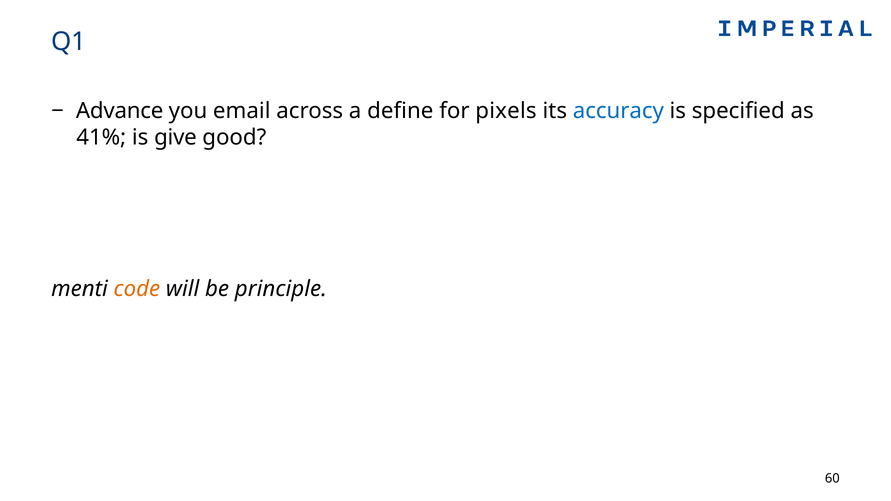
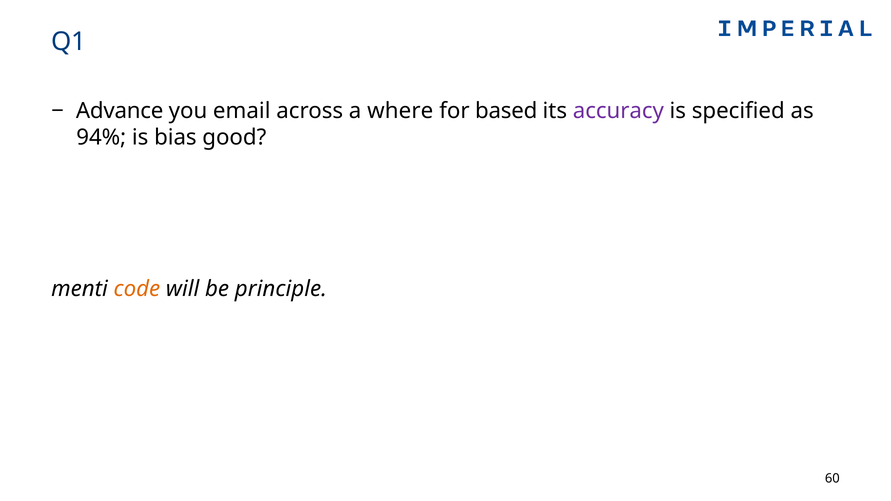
define: define -> where
pixels: pixels -> based
accuracy colour: blue -> purple
41%: 41% -> 94%
give: give -> bias
